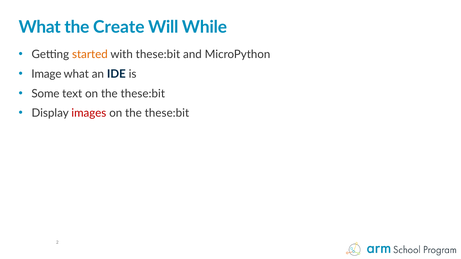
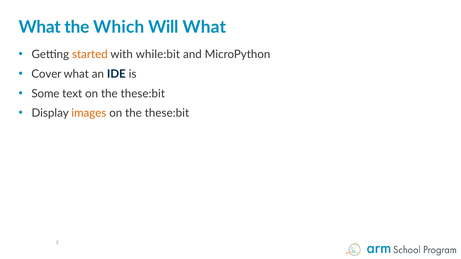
Create: Create -> Which
Will While: While -> What
with these:bit: these:bit -> while:bit
Image: Image -> Cover
images colour: red -> orange
